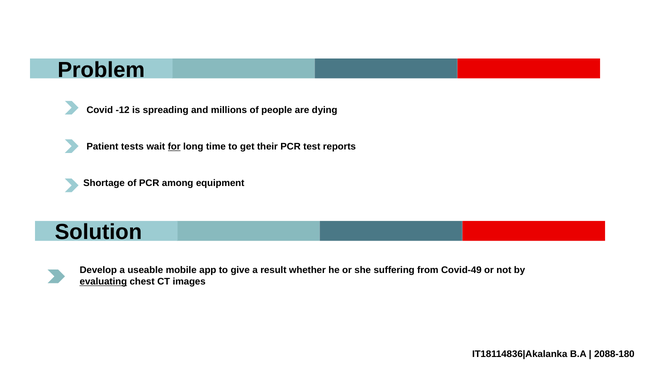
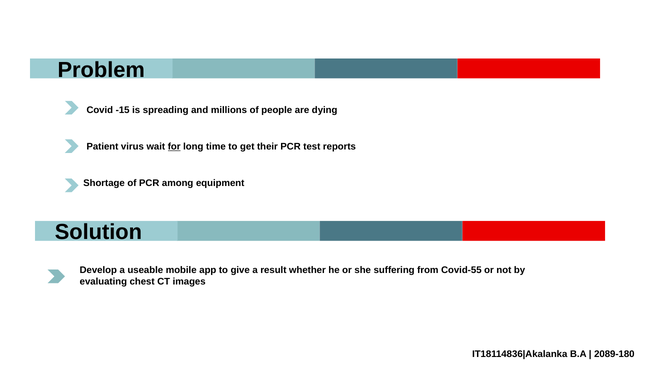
-12: -12 -> -15
tests: tests -> virus
Covid-49: Covid-49 -> Covid-55
evaluating underline: present -> none
2088-180: 2088-180 -> 2089-180
